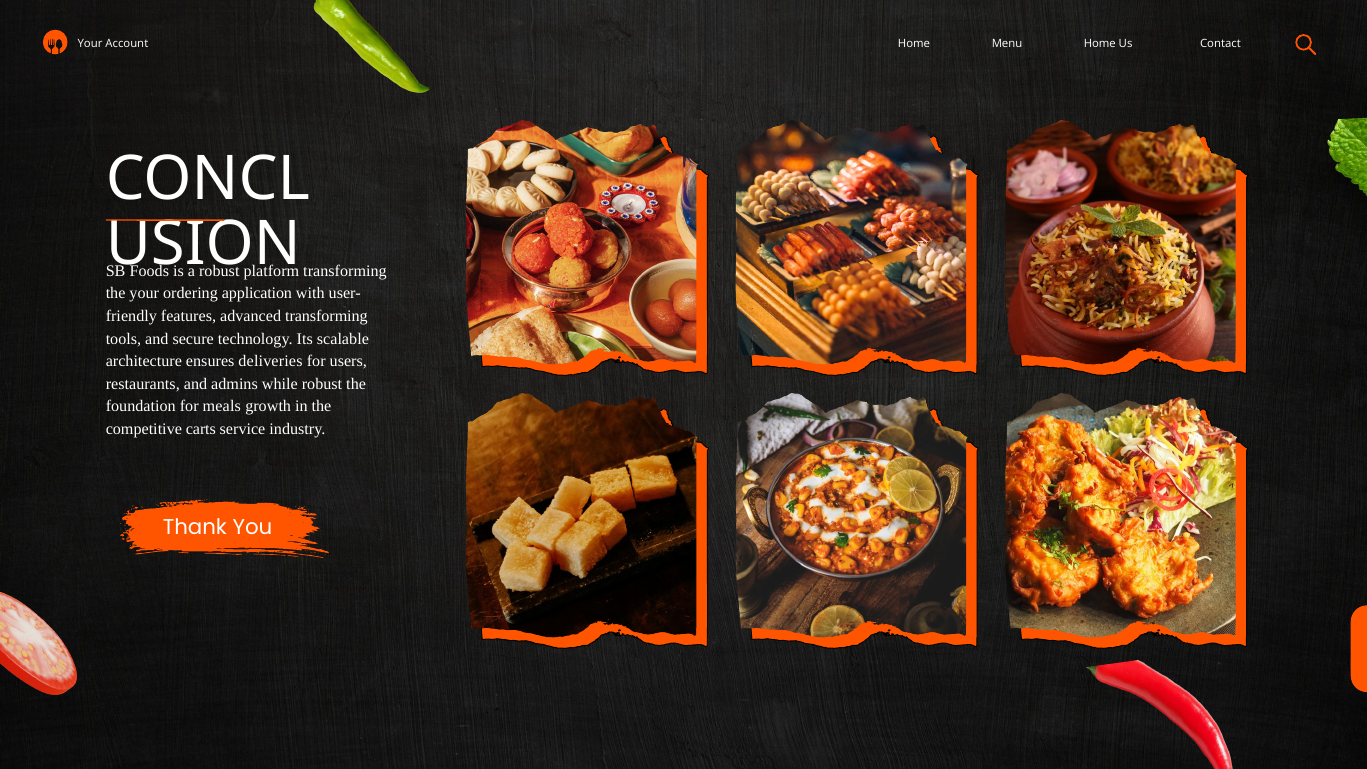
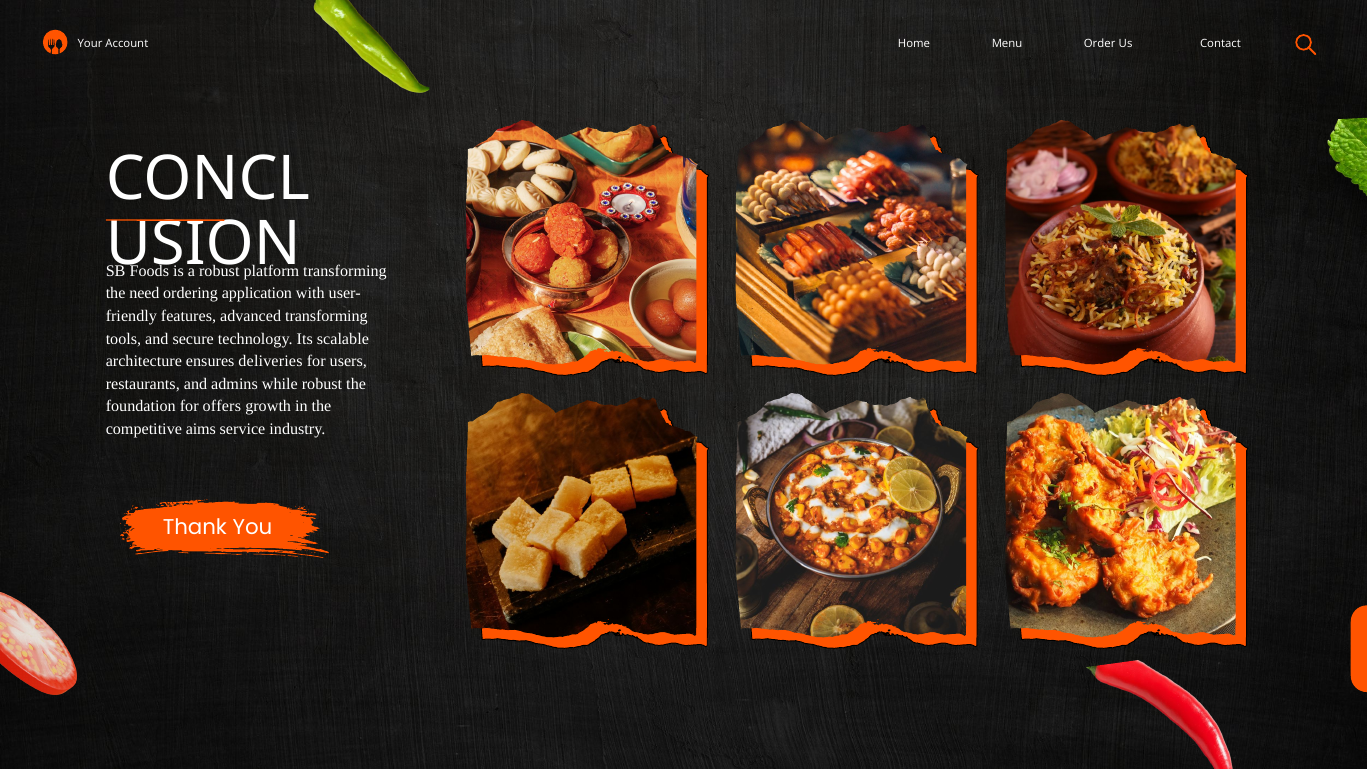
Home at (1100, 44): Home -> Order
the your: your -> need
meals: meals -> offers
carts: carts -> aims
